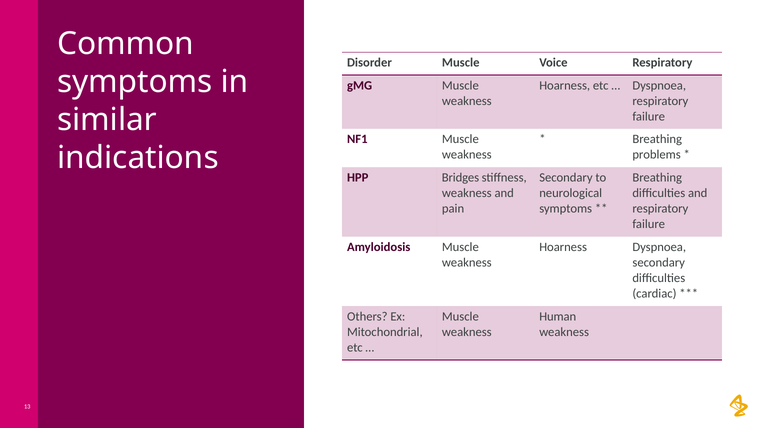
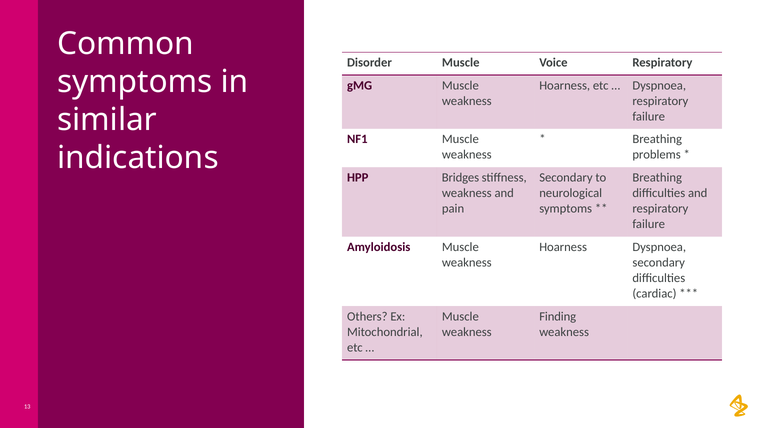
Human: Human -> Finding
